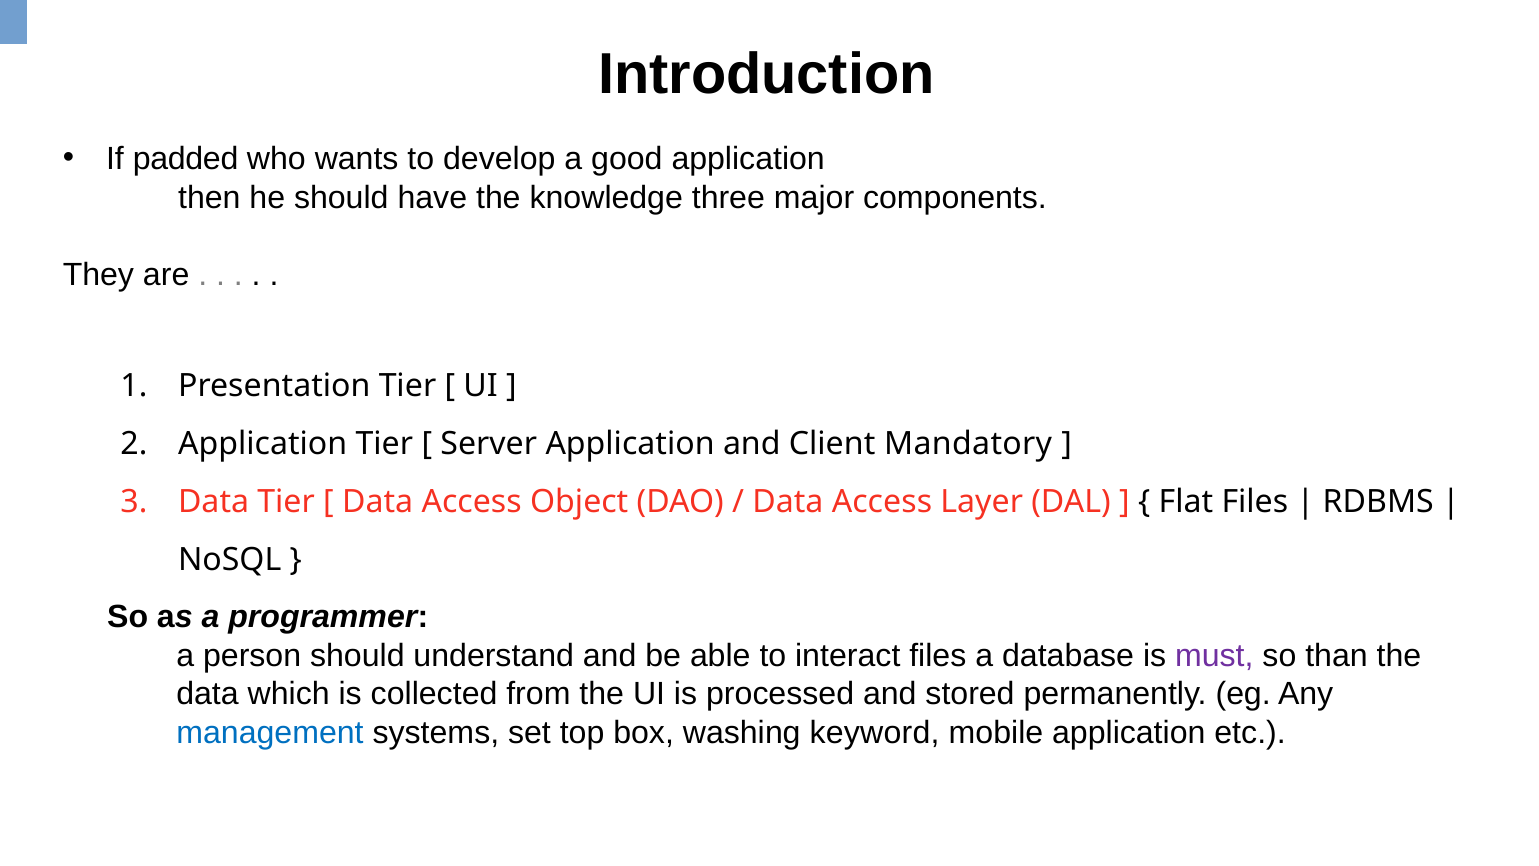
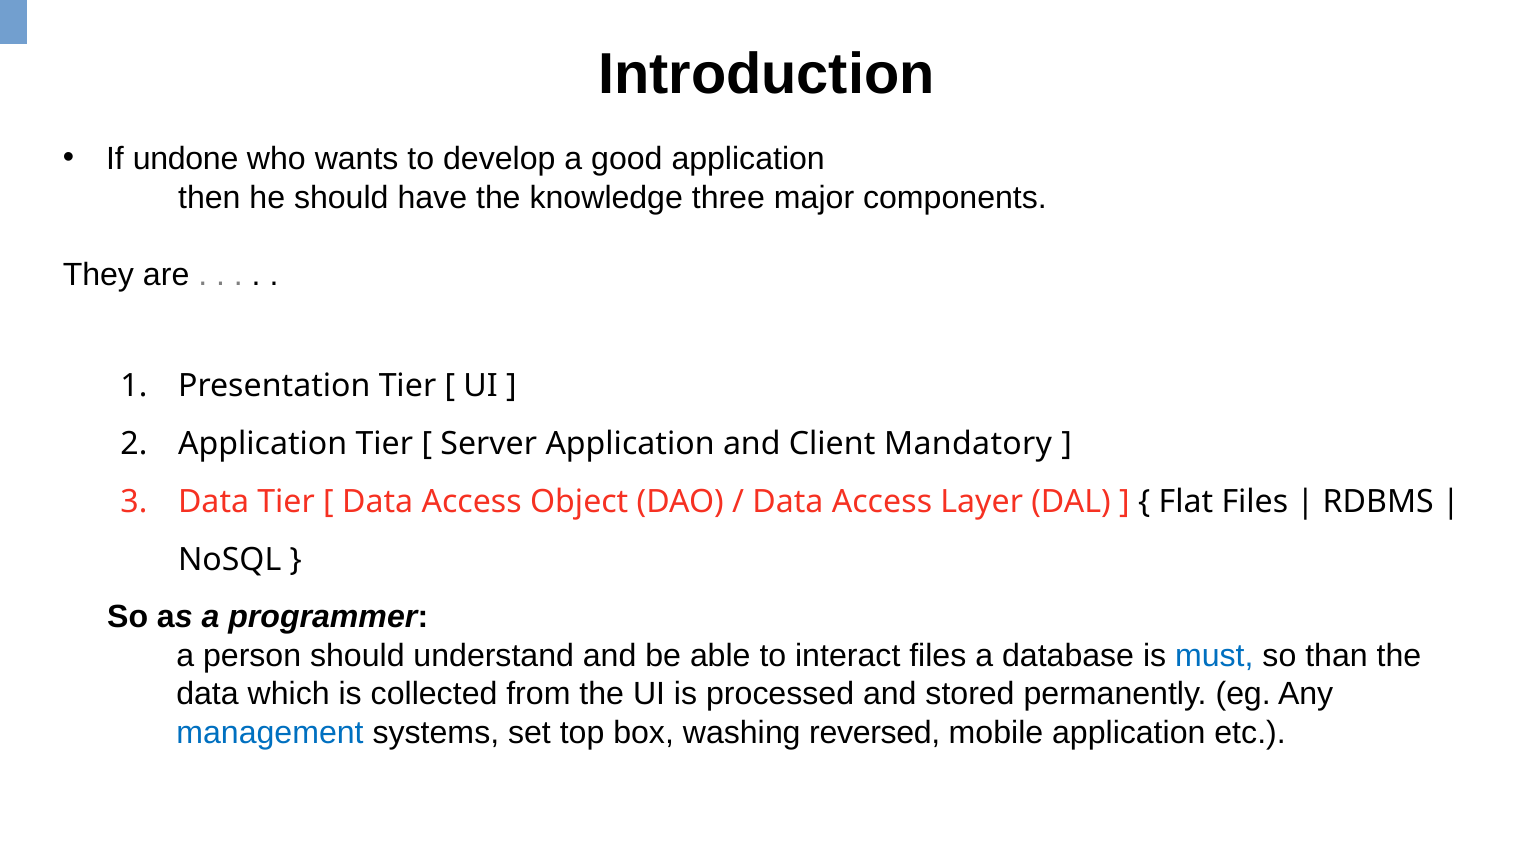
padded: padded -> undone
must colour: purple -> blue
keyword: keyword -> reversed
